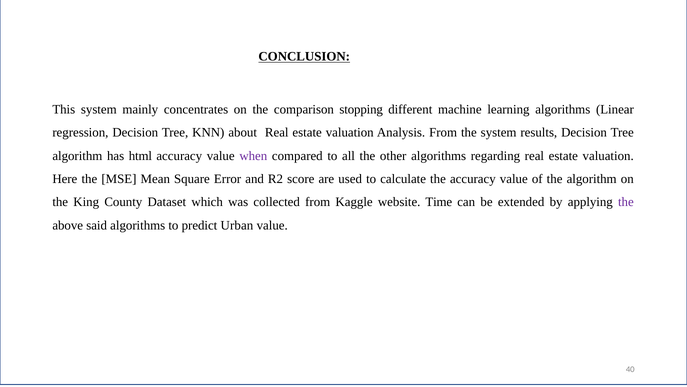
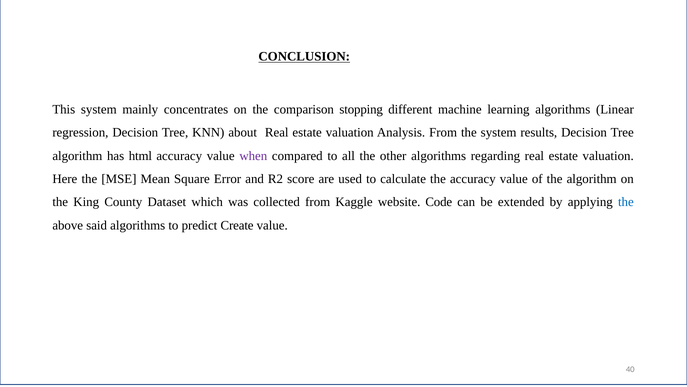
Time: Time -> Code
the at (626, 202) colour: purple -> blue
Urban: Urban -> Create
